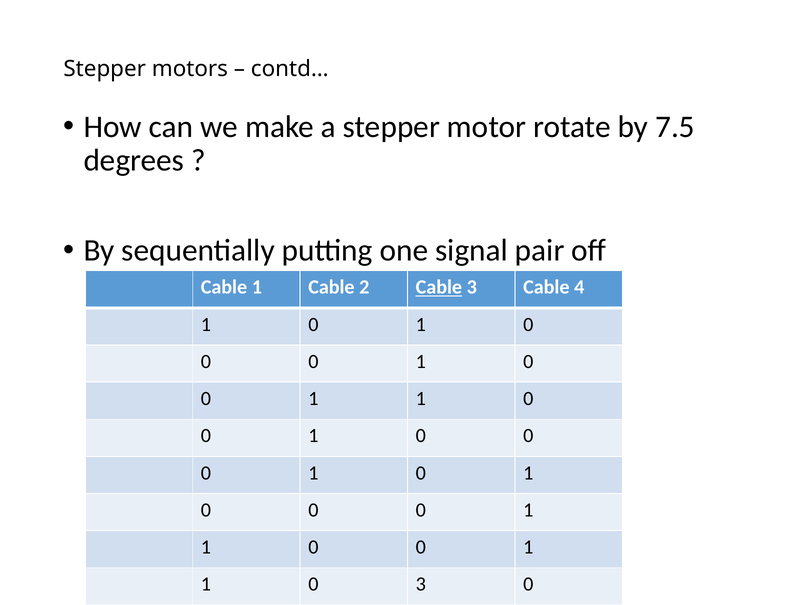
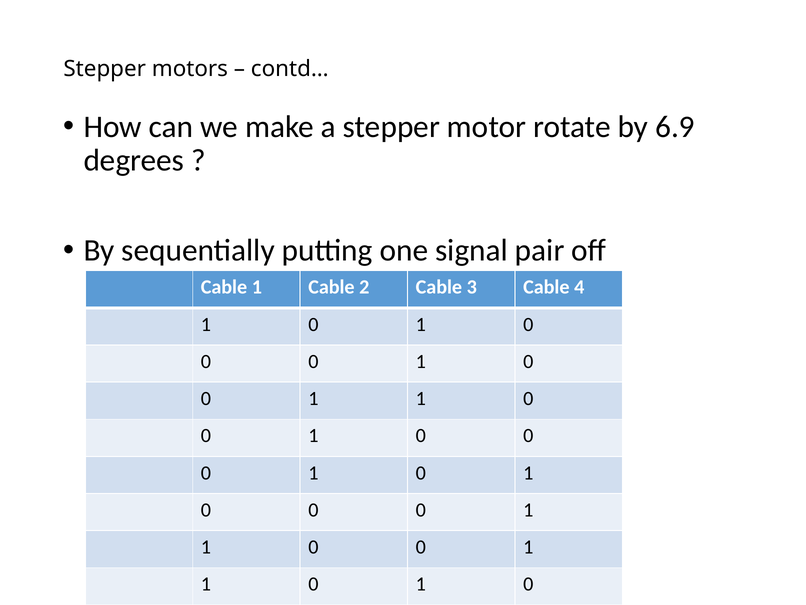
7.5: 7.5 -> 6.9
Cable at (439, 287) underline: present -> none
3 at (421, 584): 3 -> 1
